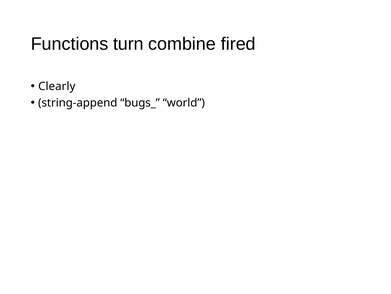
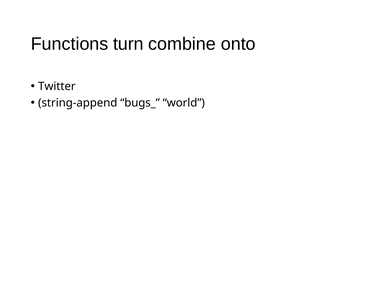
fired: fired -> onto
Clearly: Clearly -> Twitter
